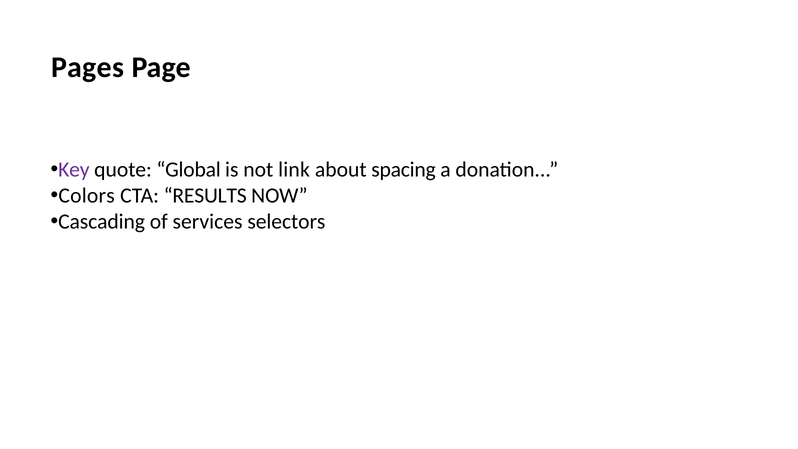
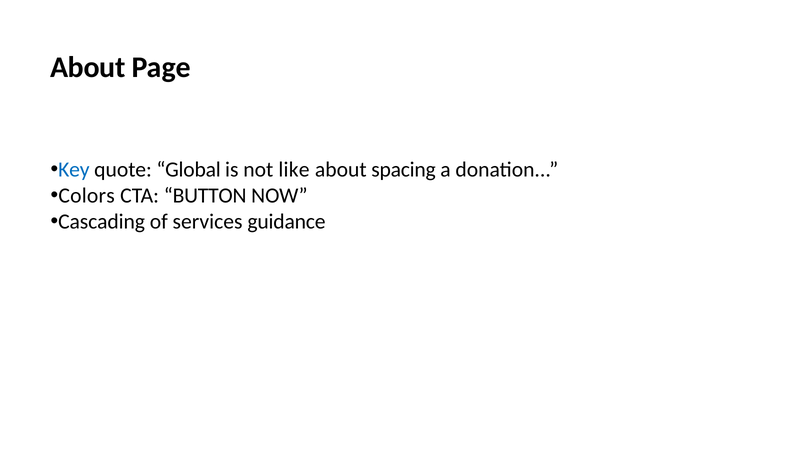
Pages at (88, 68): Pages -> About
Key colour: purple -> blue
link: link -> like
RESULTS: RESULTS -> BUTTON
selectors: selectors -> guidance
